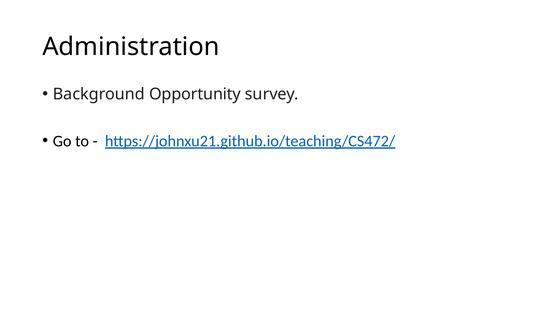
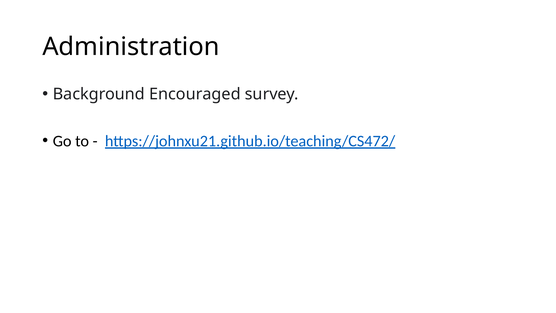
Opportunity: Opportunity -> Encouraged
